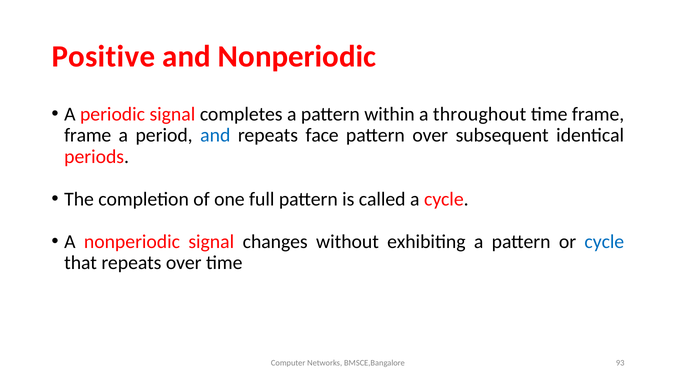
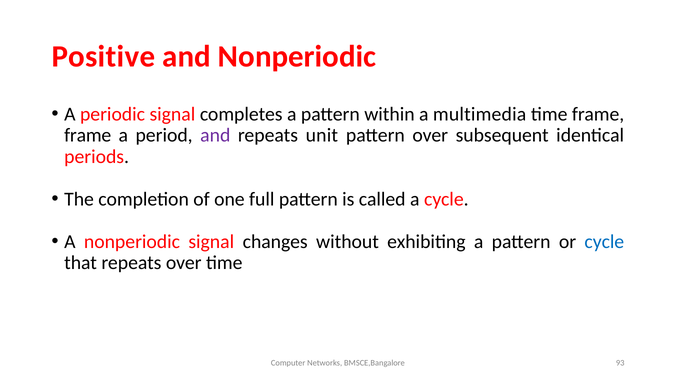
throughout: throughout -> multimedia
and at (215, 136) colour: blue -> purple
face: face -> unit
